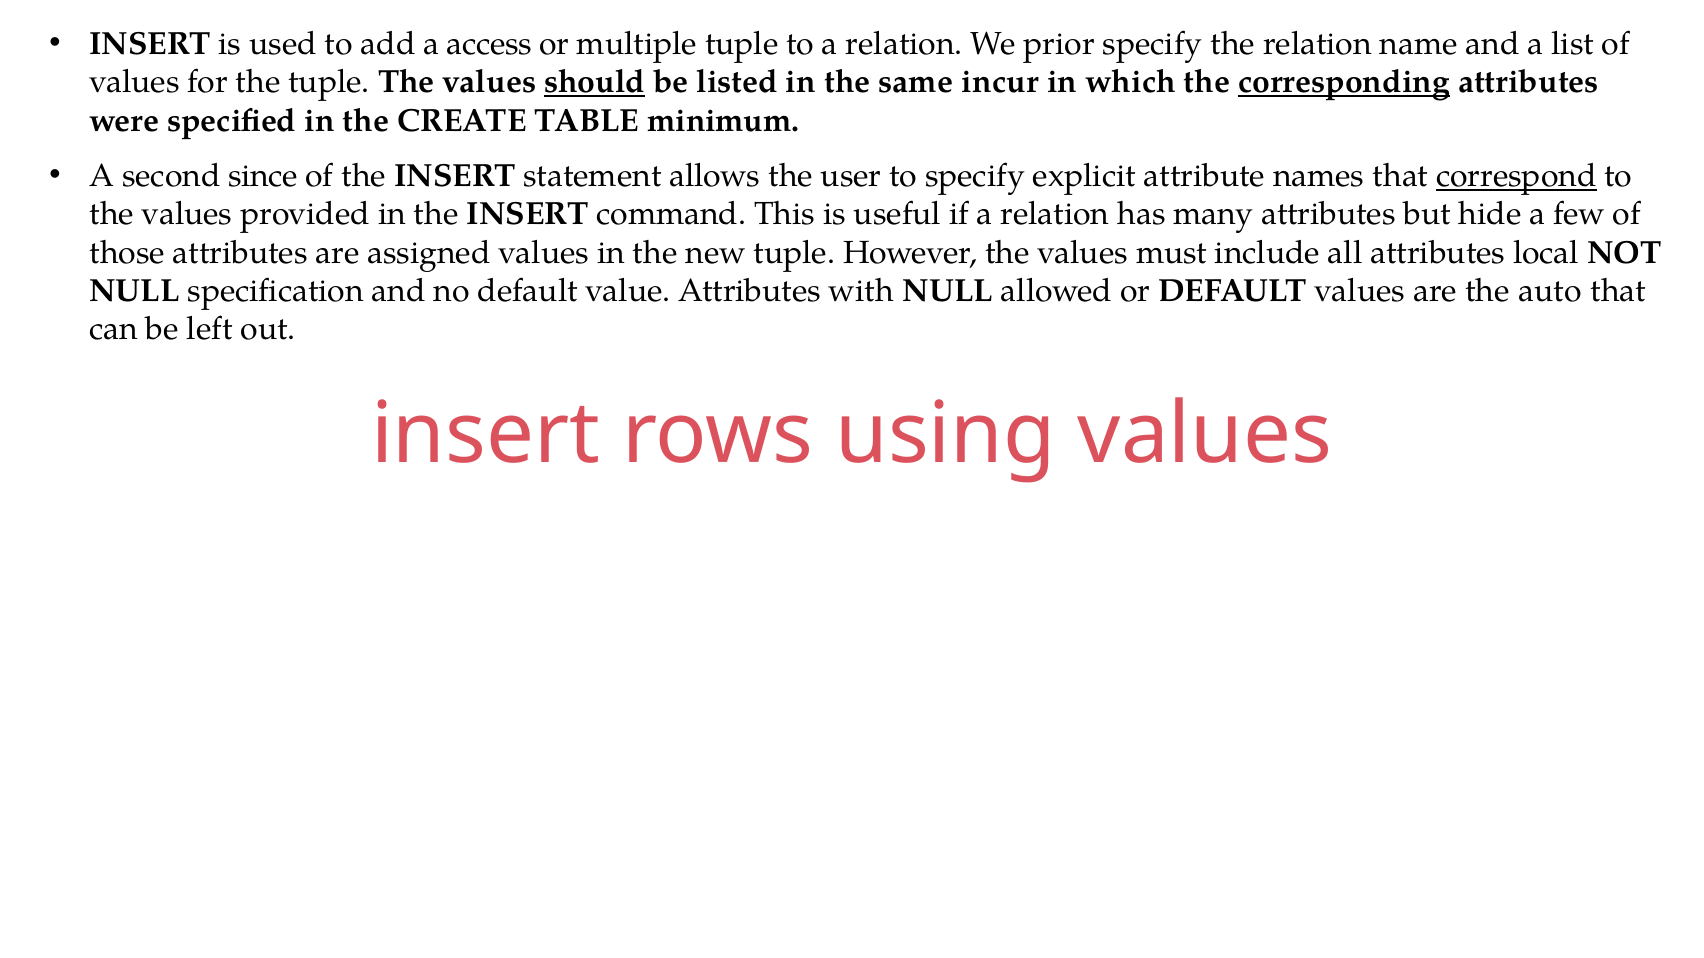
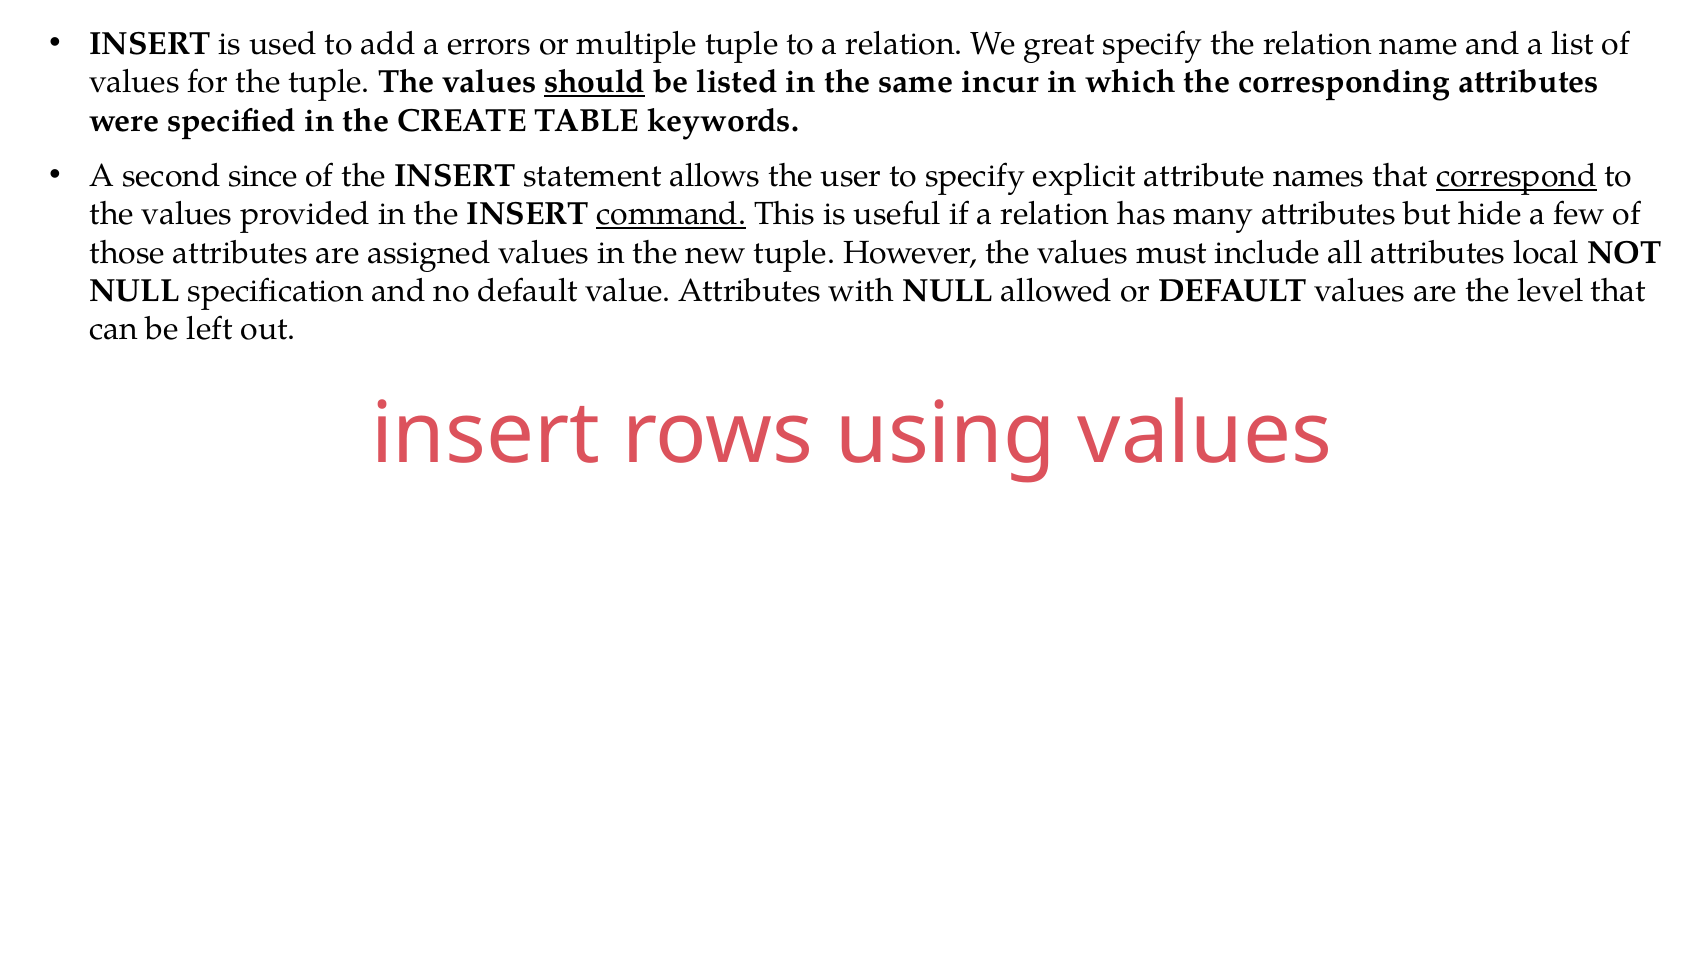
access: access -> errors
prior: prior -> great
corresponding underline: present -> none
minimum: minimum -> keywords
command underline: none -> present
auto: auto -> level
